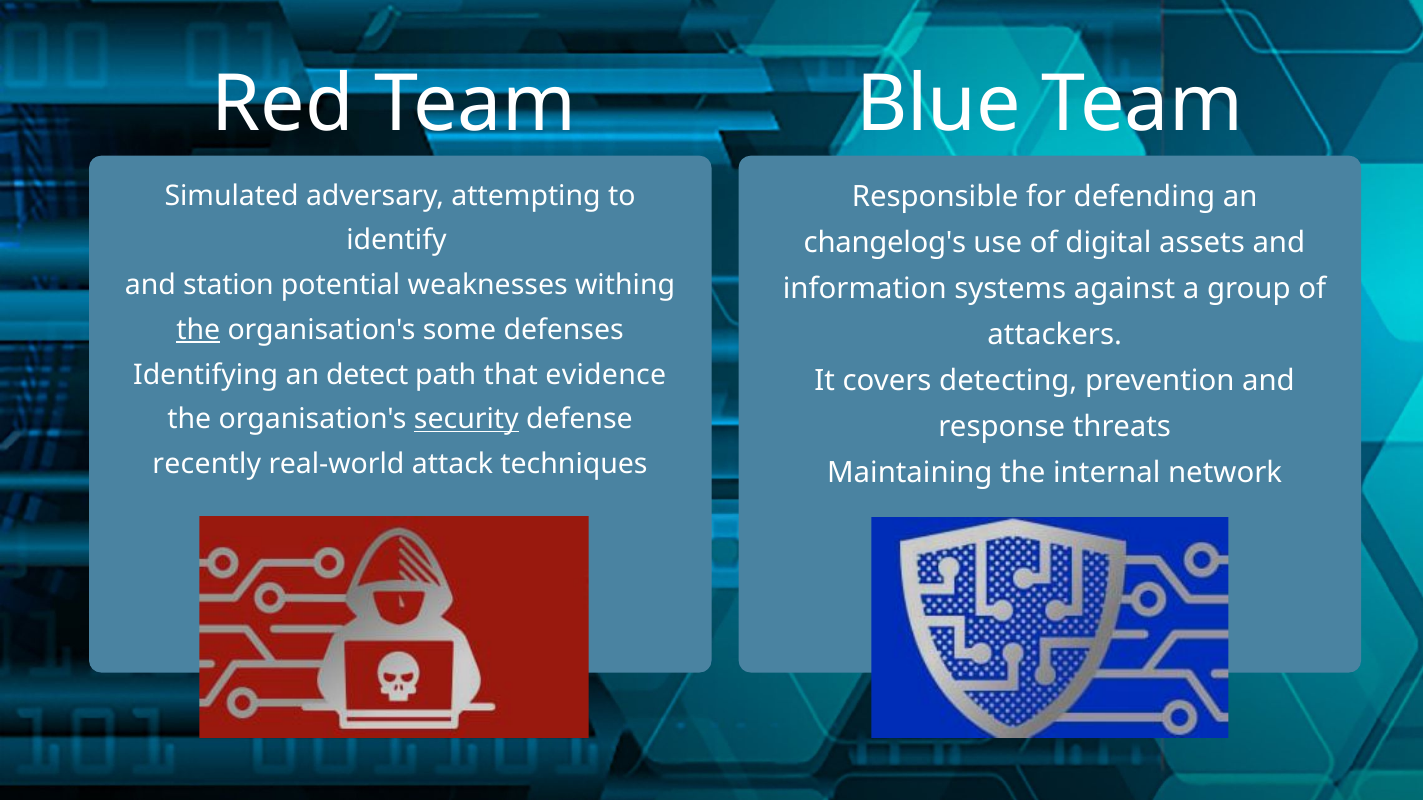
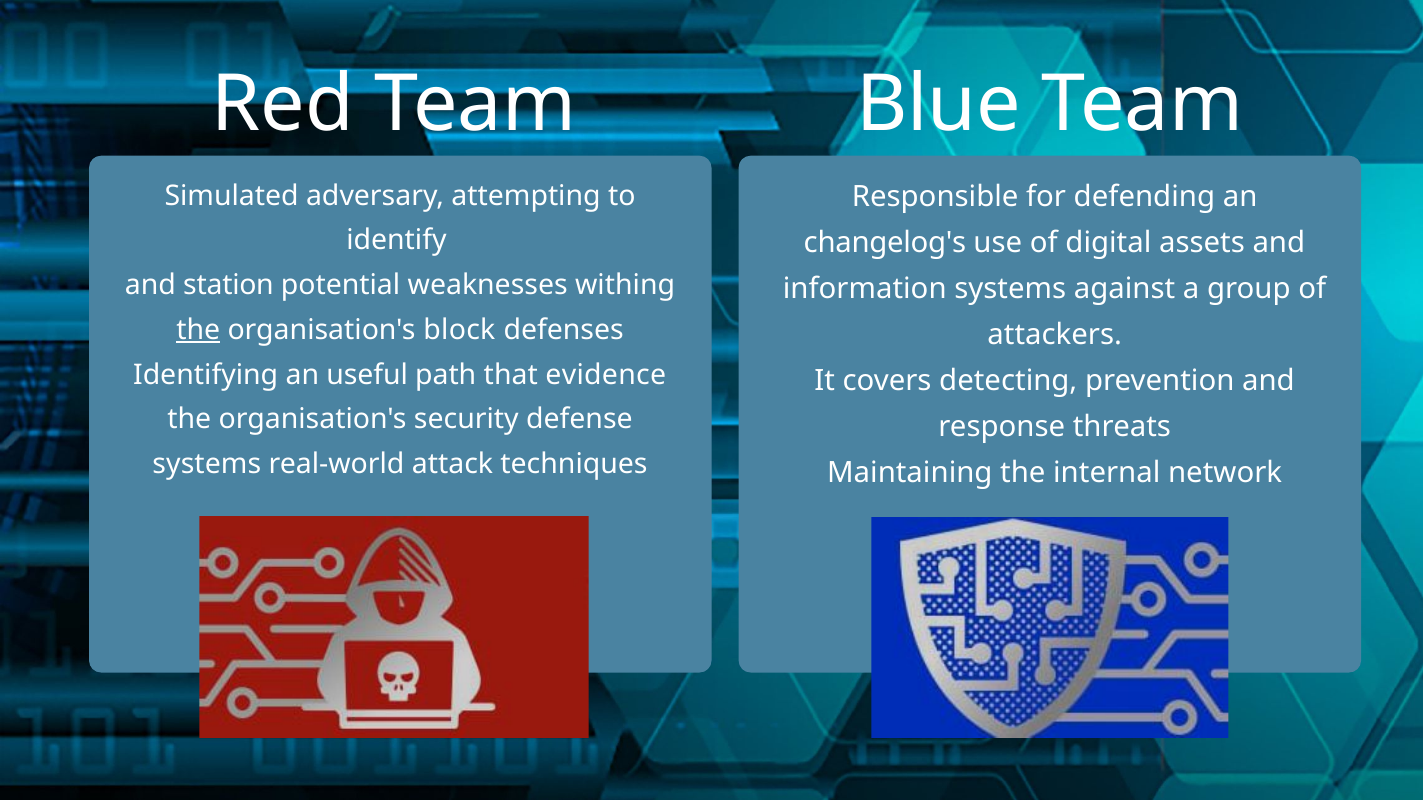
some: some -> block
detect: detect -> useful
security underline: present -> none
recently at (207, 464): recently -> systems
